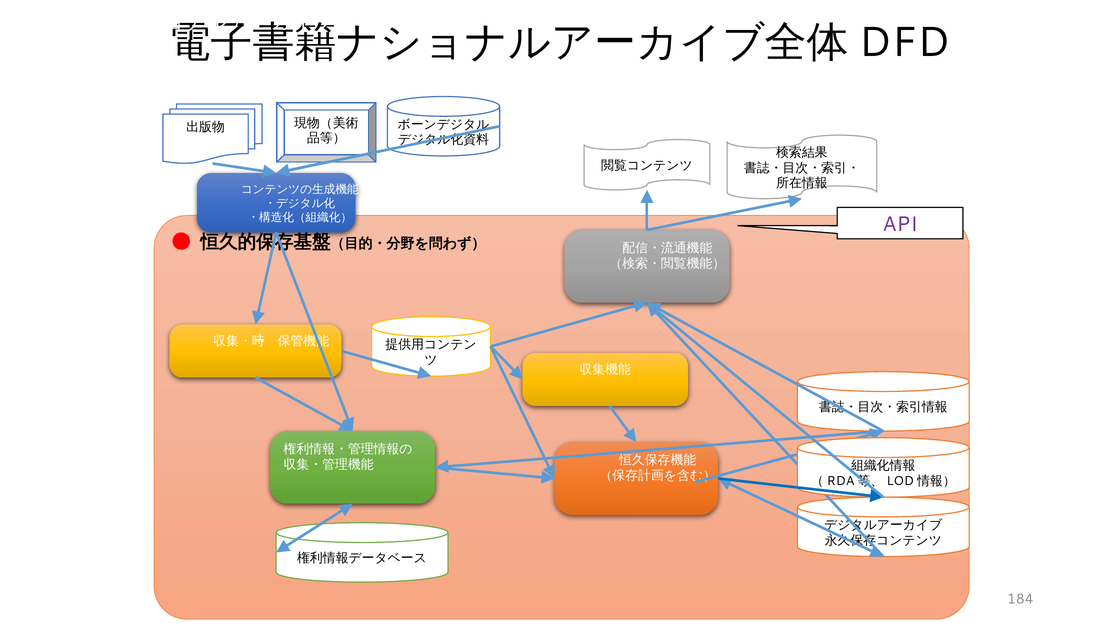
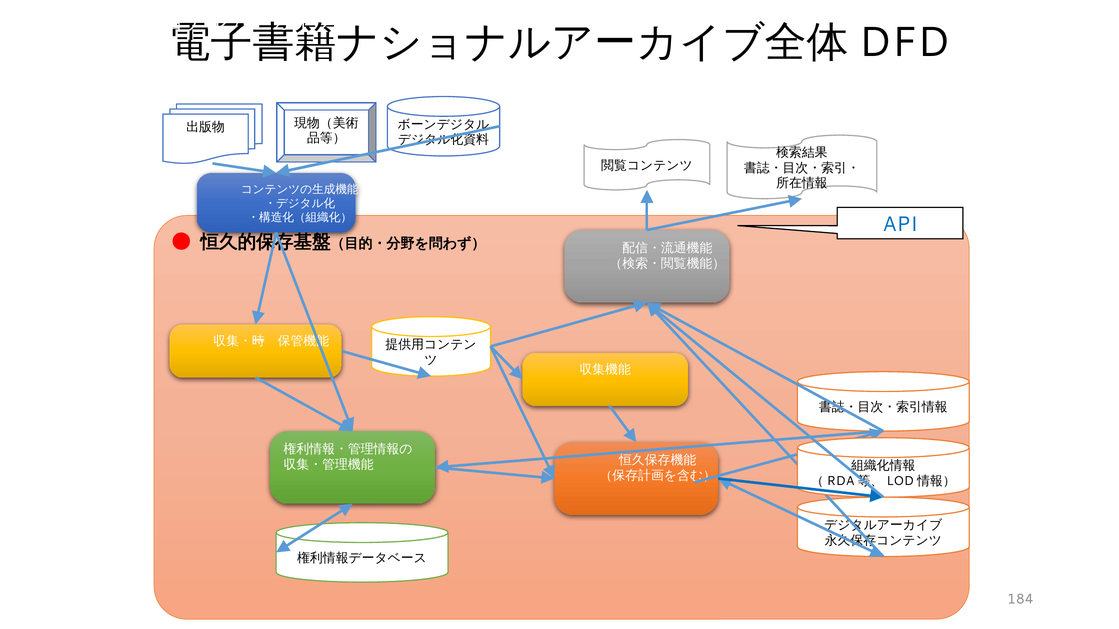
API colour: purple -> blue
